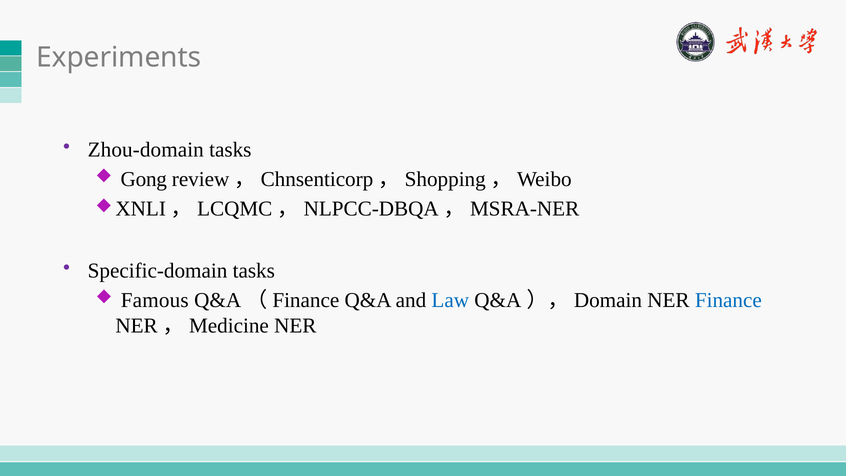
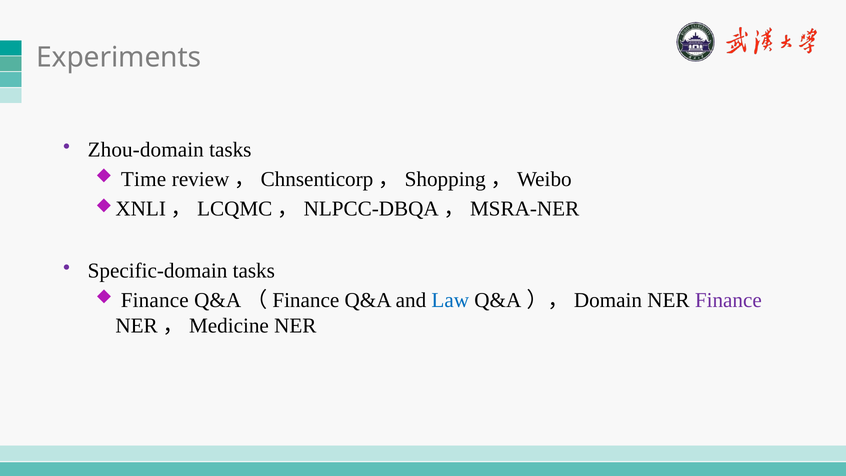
Gong: Gong -> Time
Famous at (155, 300): Famous -> Finance
Finance at (728, 300) colour: blue -> purple
